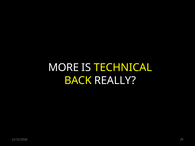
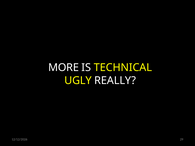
BACK: BACK -> UGLY
